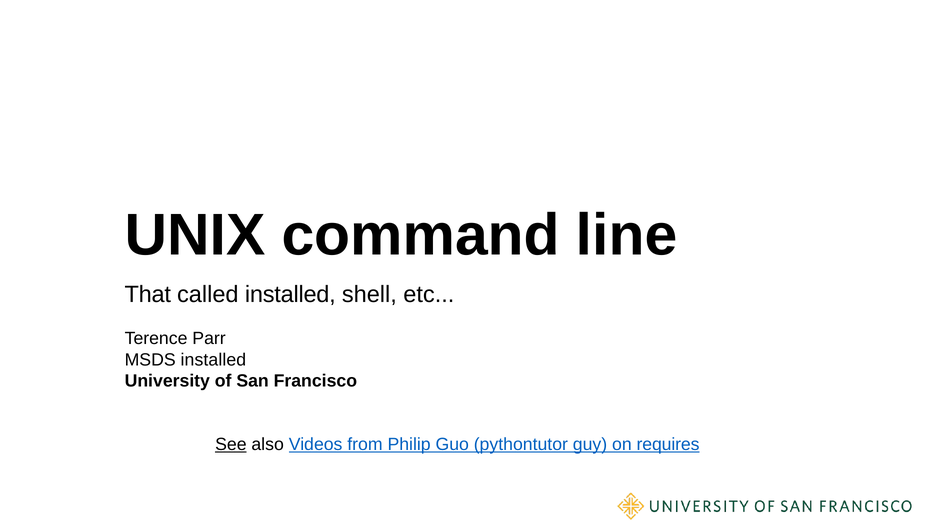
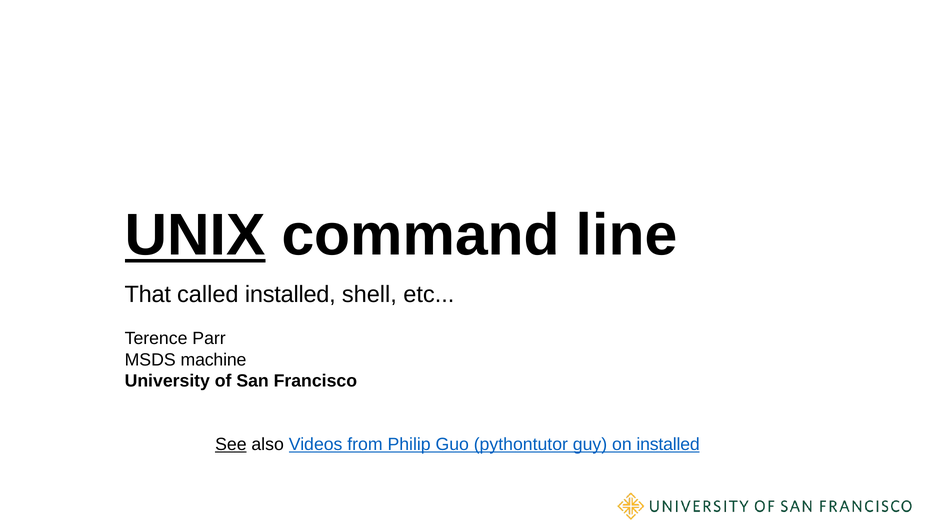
UNIX underline: none -> present
MSDS installed: installed -> machine
on requires: requires -> installed
